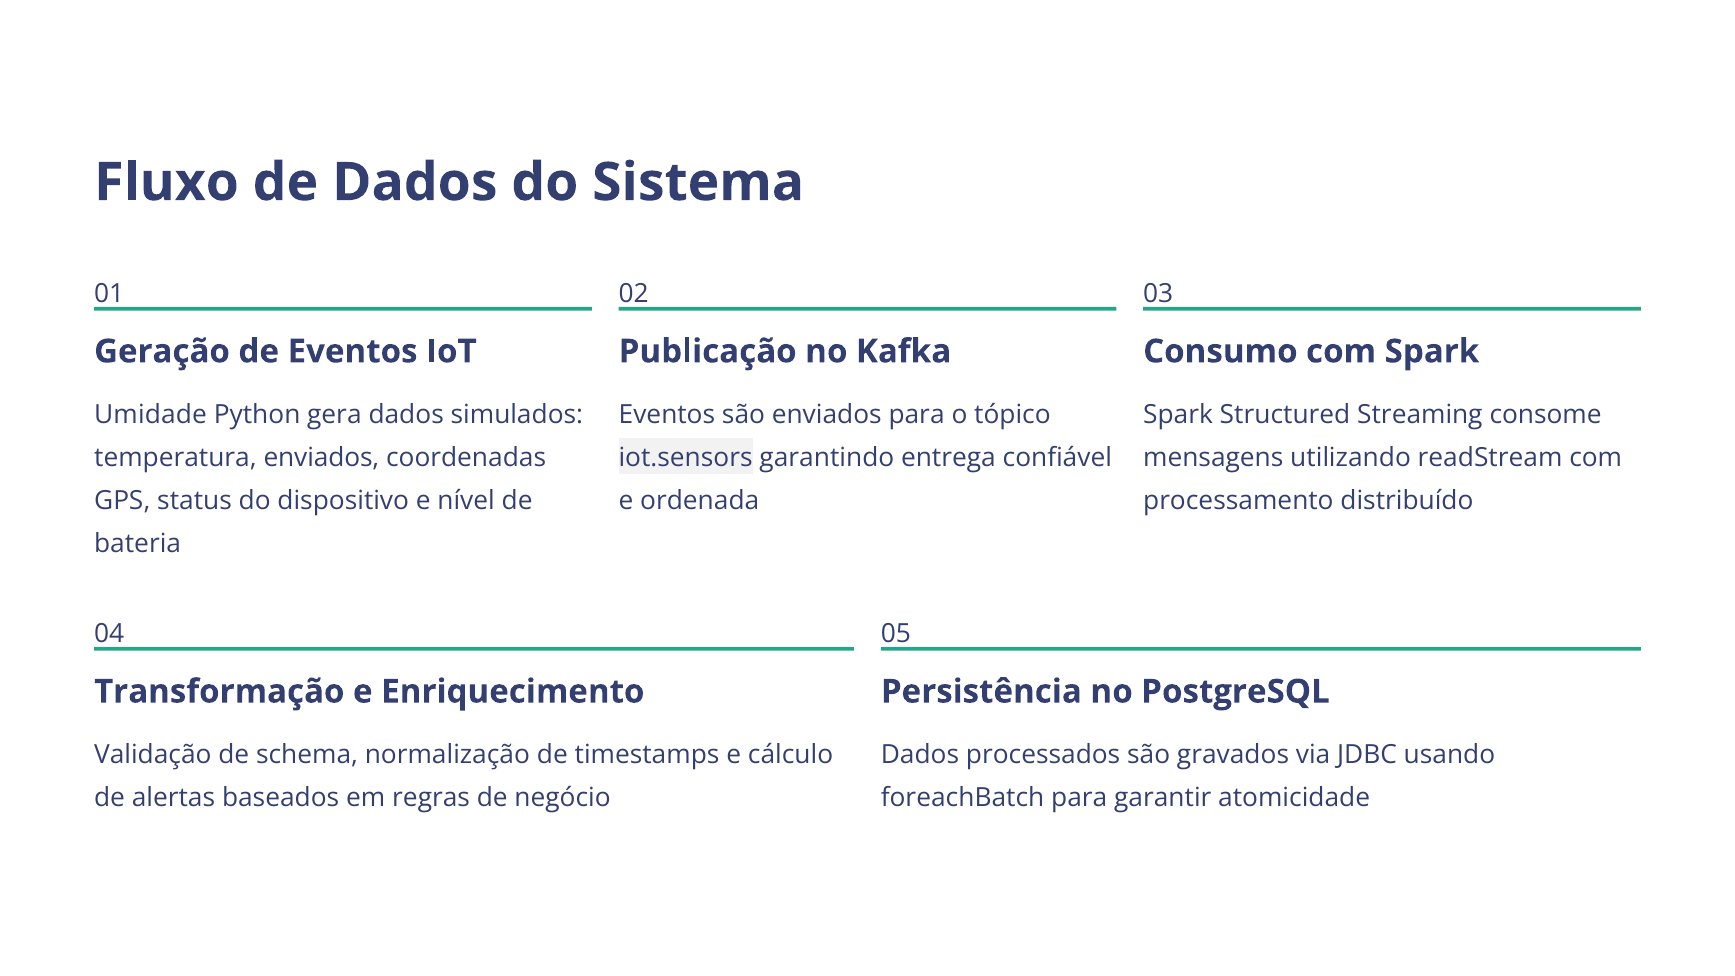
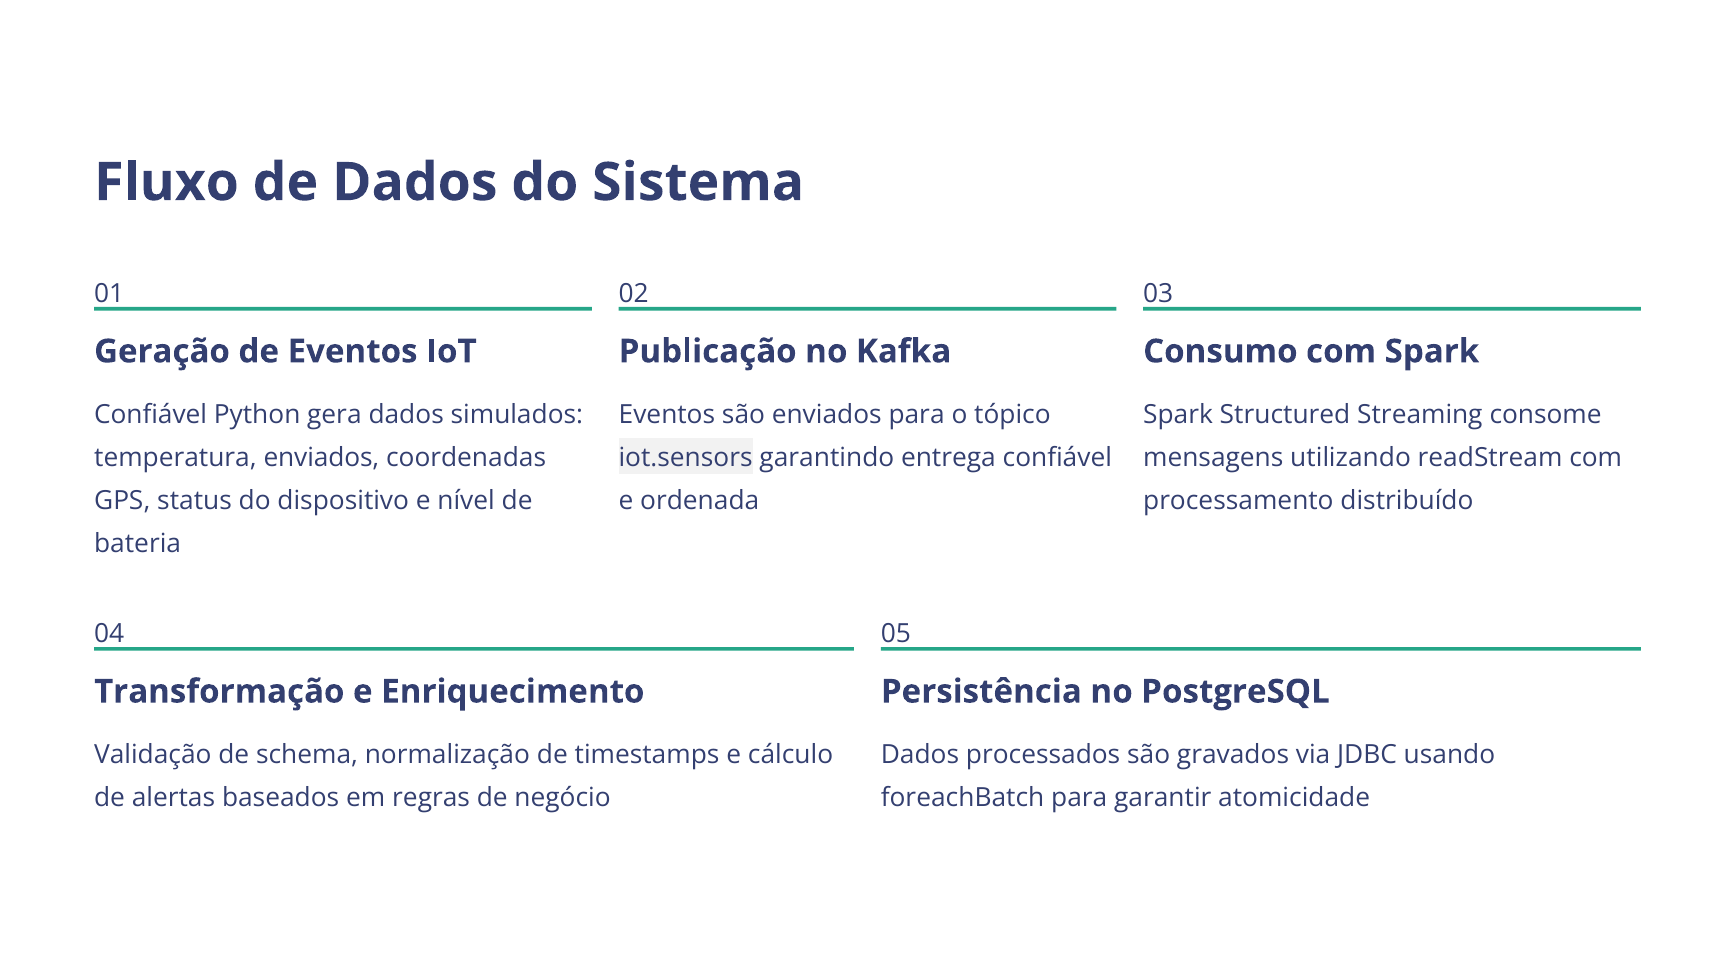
Umidade at (150, 415): Umidade -> Confiável
